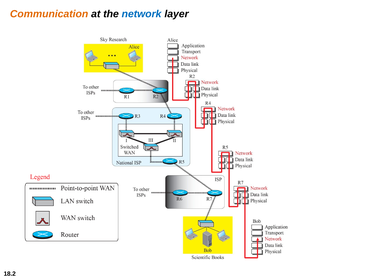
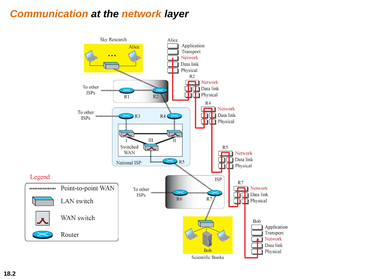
network colour: blue -> orange
